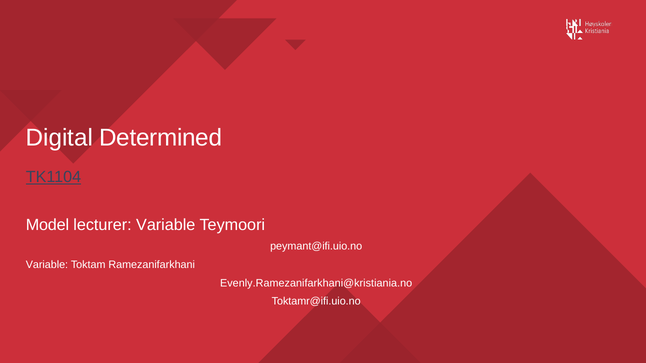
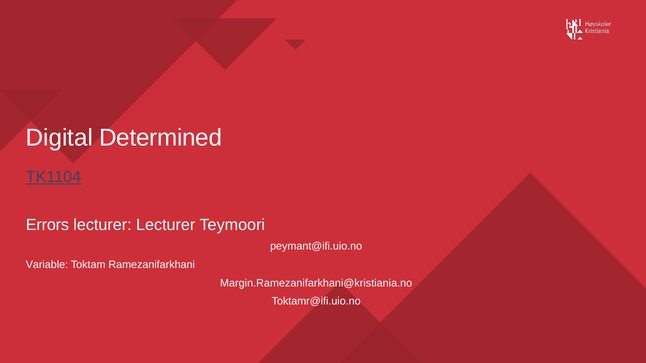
Model: Model -> Errors
lecturer Variable: Variable -> Lecturer
Evenly.Ramezanifarkhani@kristiania.no: Evenly.Ramezanifarkhani@kristiania.no -> Margin.Ramezanifarkhani@kristiania.no
